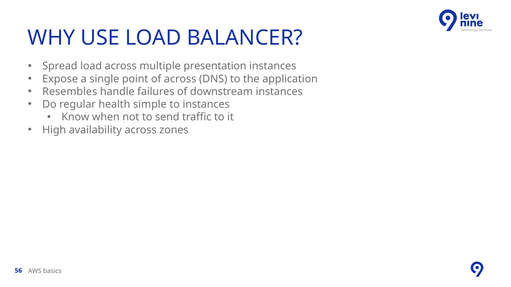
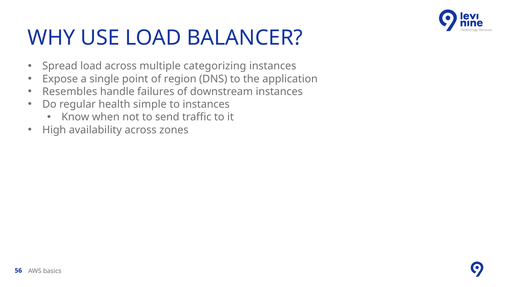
presentation: presentation -> categorizing
of across: across -> region
